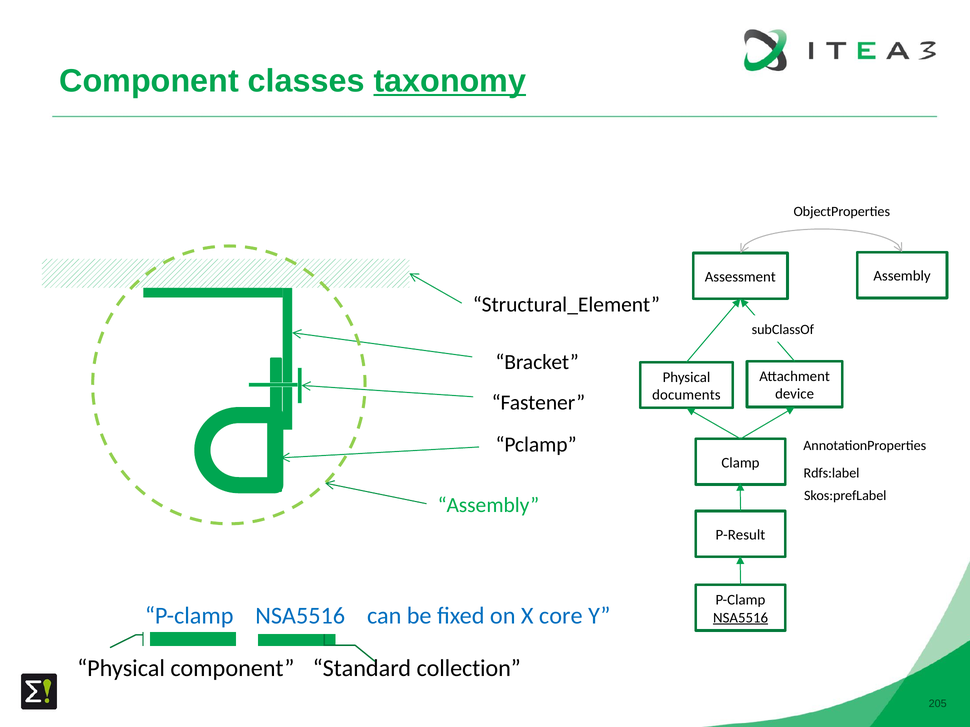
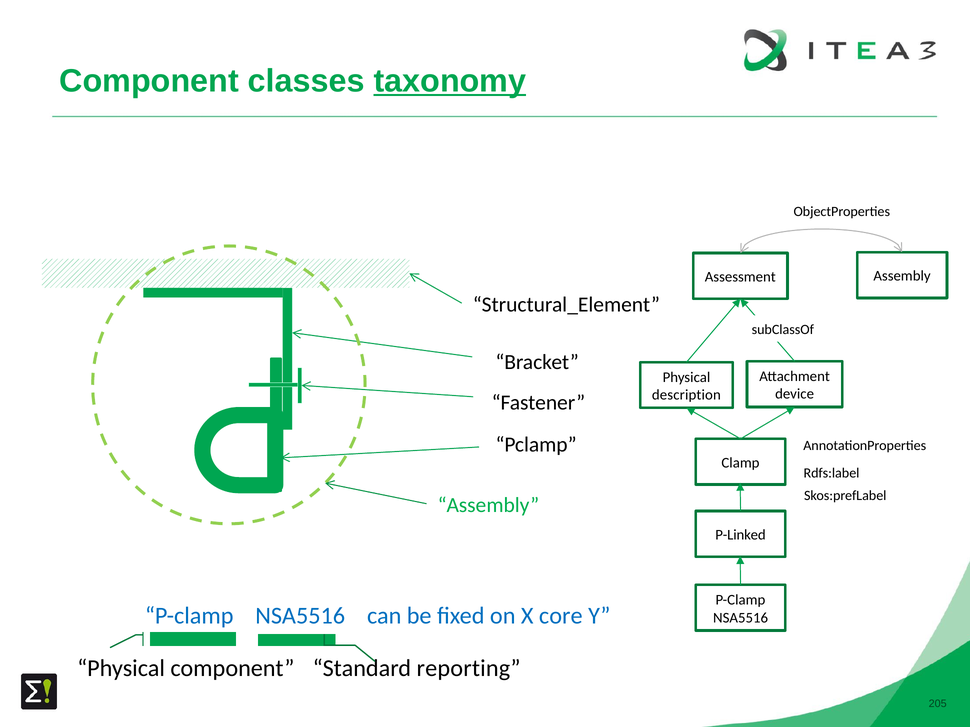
documents: documents -> description
P-Result: P-Result -> P-Linked
NSA5516 at (741, 618) underline: present -> none
collection: collection -> reporting
